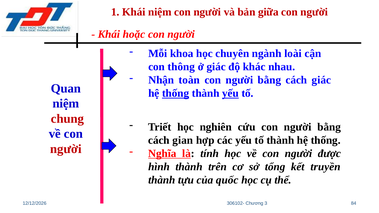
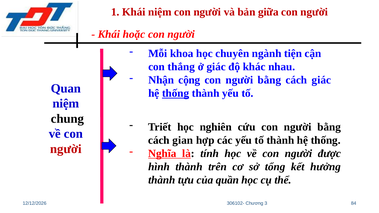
loài: loài -> tiện
thông: thông -> thắng
toàn: toàn -> cộng
yếu at (231, 93) underline: present -> none
chung colour: red -> black
truyền: truyền -> hưởng
quốc: quốc -> quần
